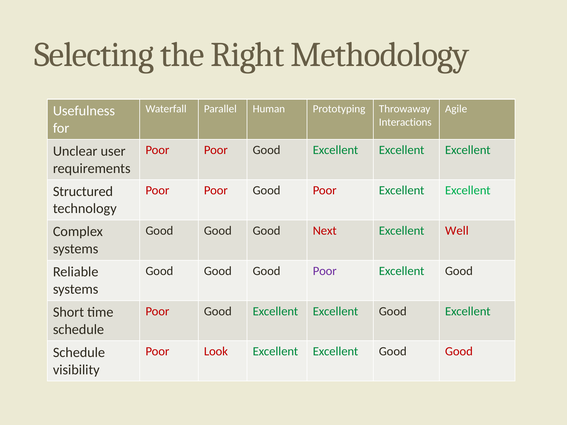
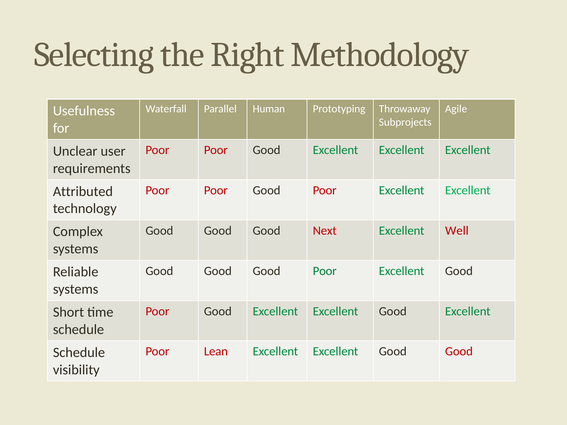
Interactions: Interactions -> Subprojects
Structured: Structured -> Attributed
Poor at (325, 271) colour: purple -> green
Look: Look -> Lean
